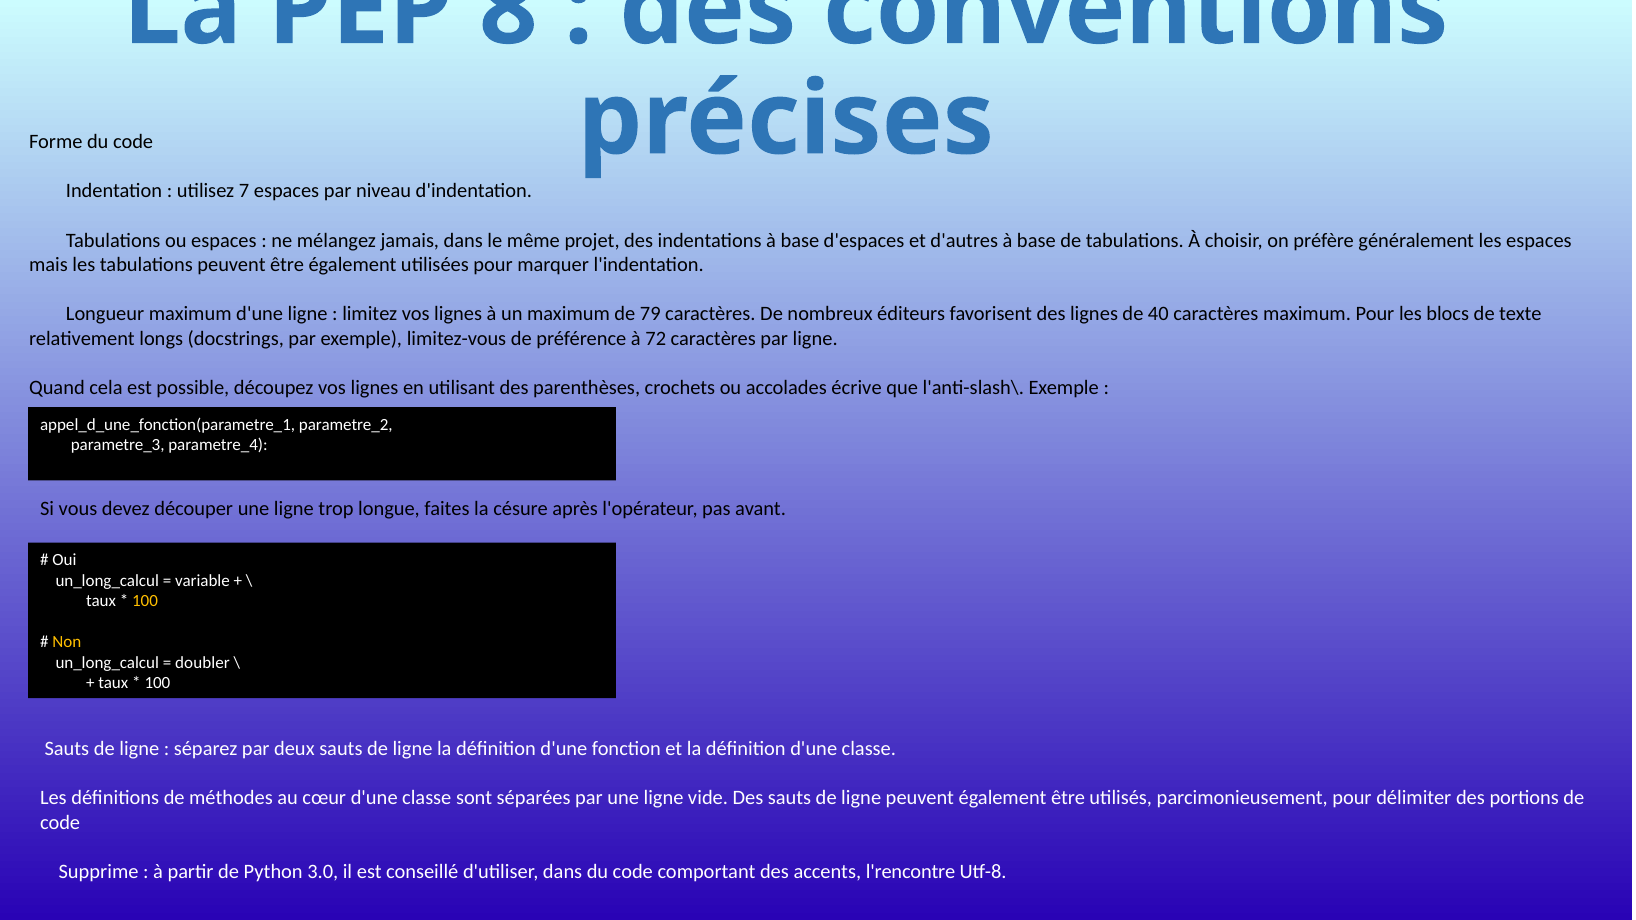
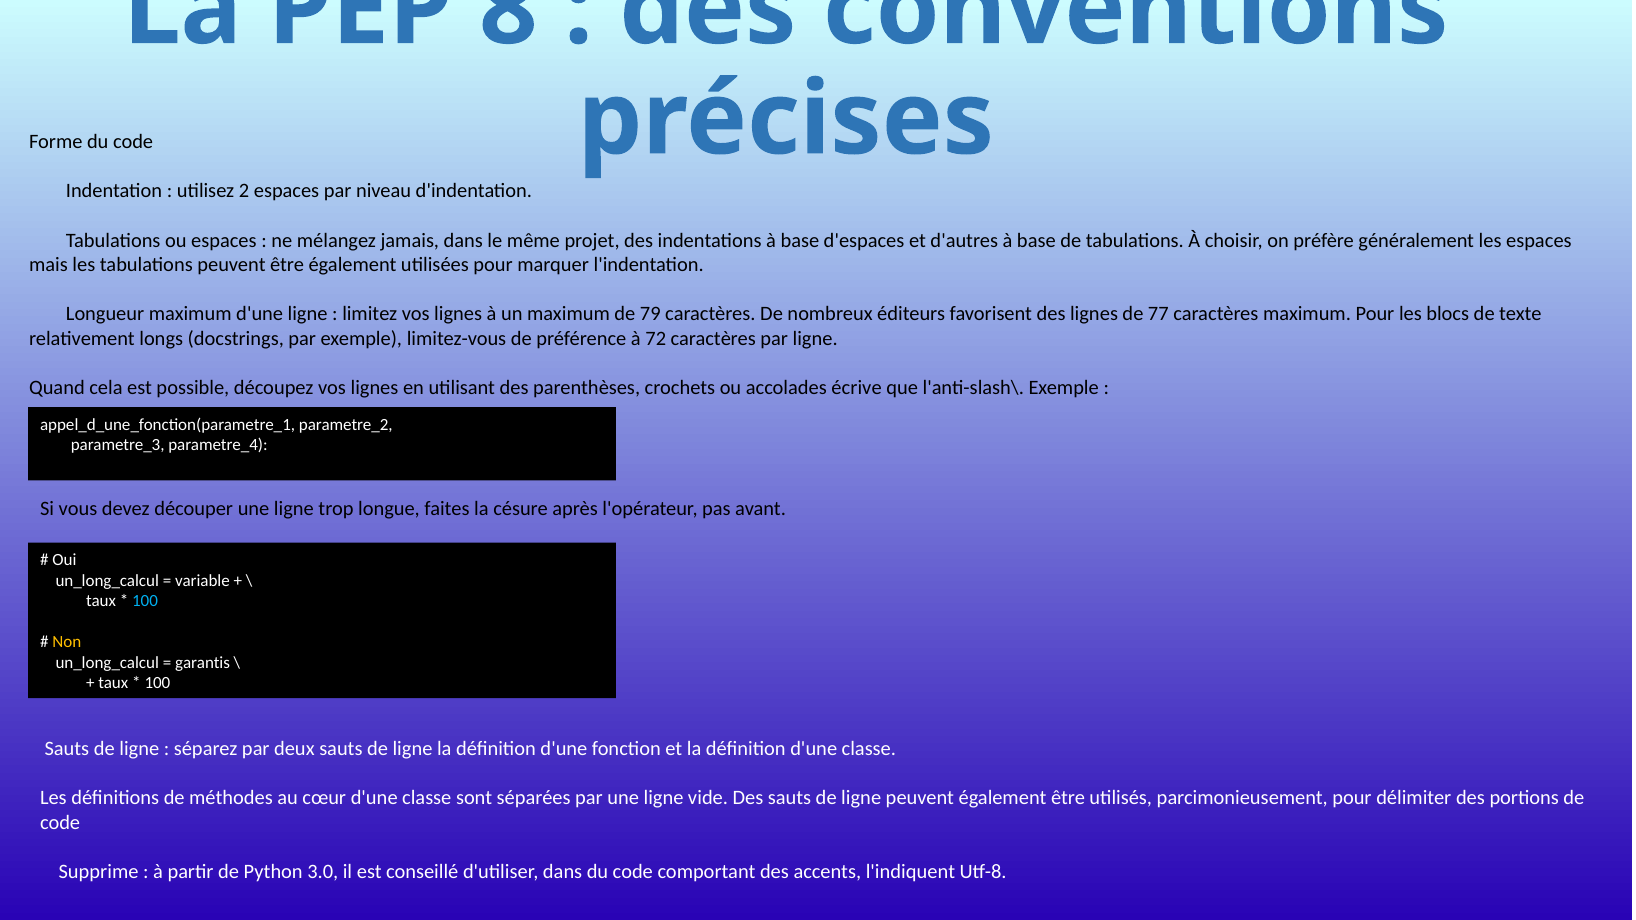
7: 7 -> 2
40: 40 -> 77
100 at (145, 601) colour: yellow -> light blue
doubler: doubler -> garantis
l'rencontre: l'rencontre -> l'indiquent
